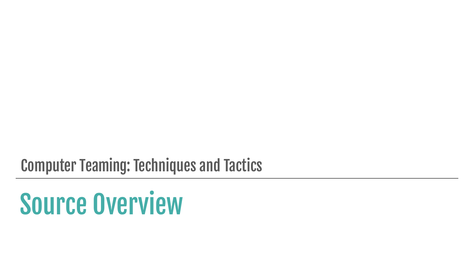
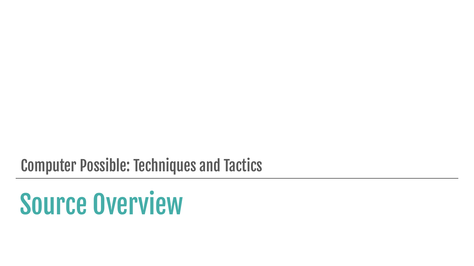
Teaming: Teaming -> Possible
